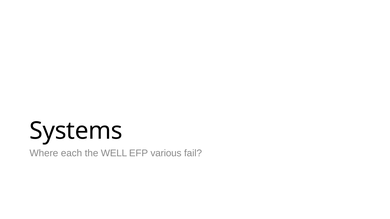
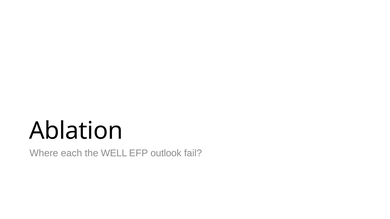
Systems: Systems -> Ablation
various: various -> outlook
